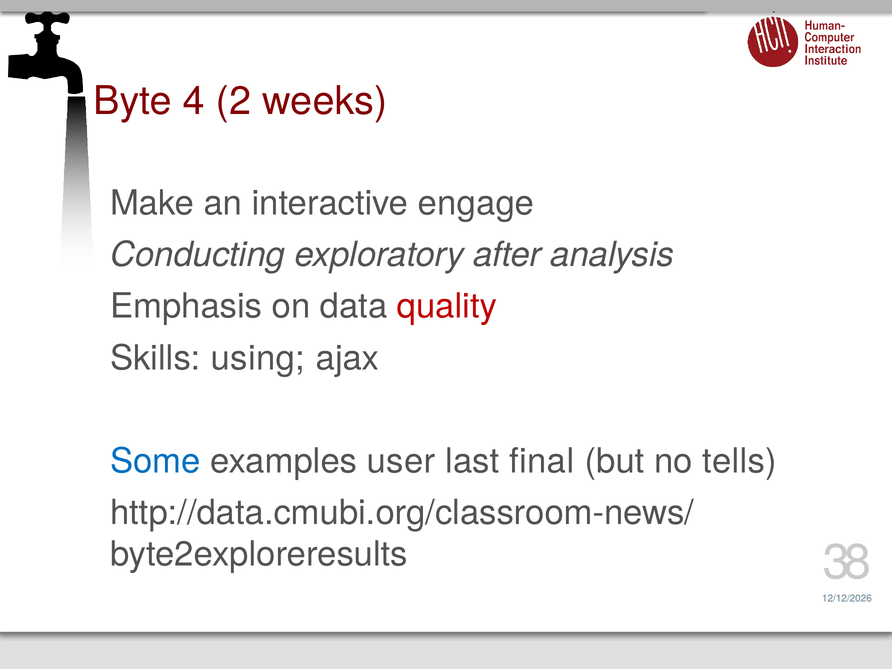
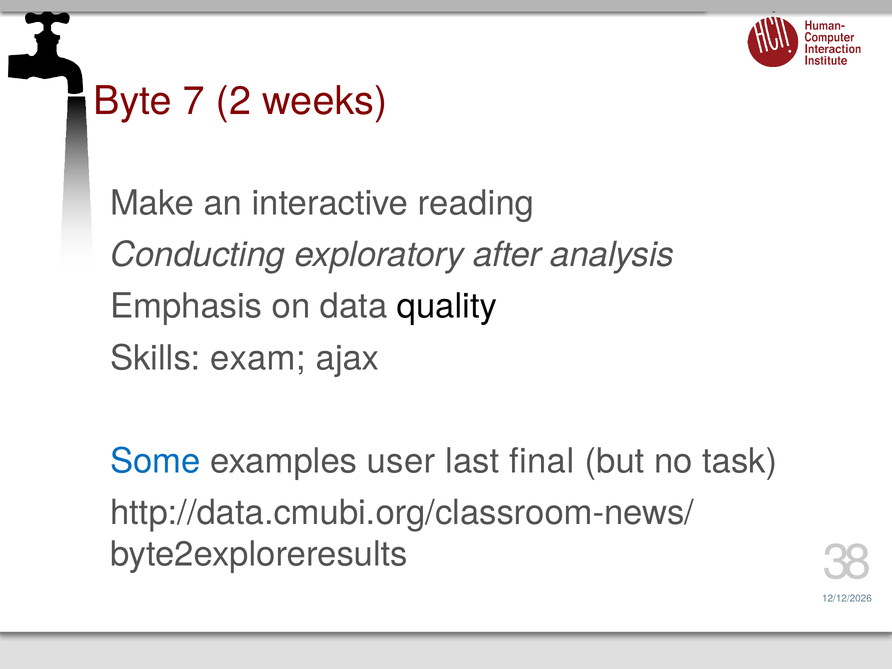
4: 4 -> 7
engage: engage -> reading
quality colour: red -> black
using: using -> exam
tells: tells -> task
